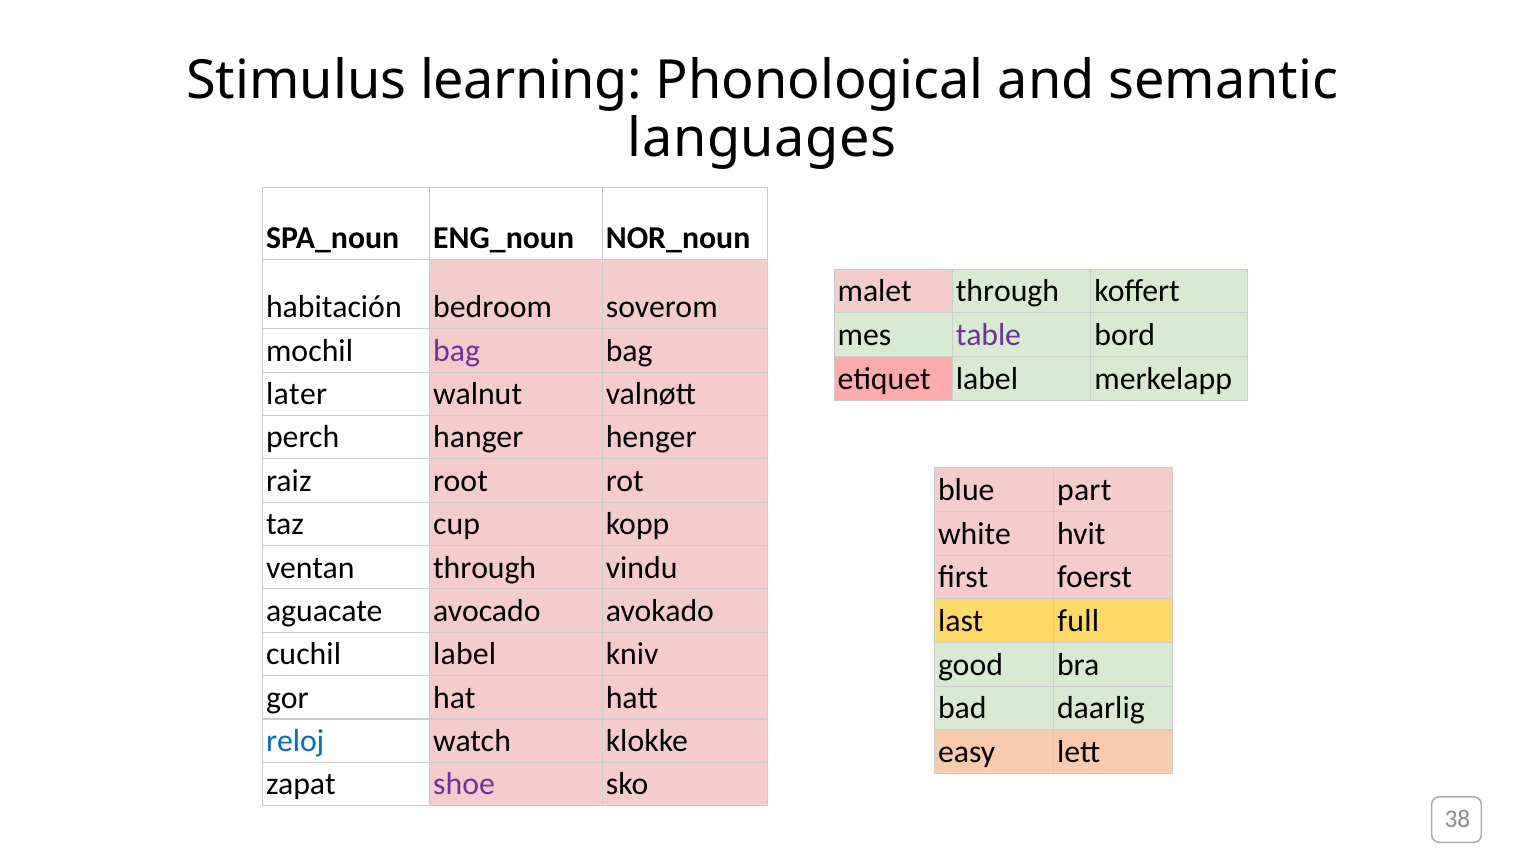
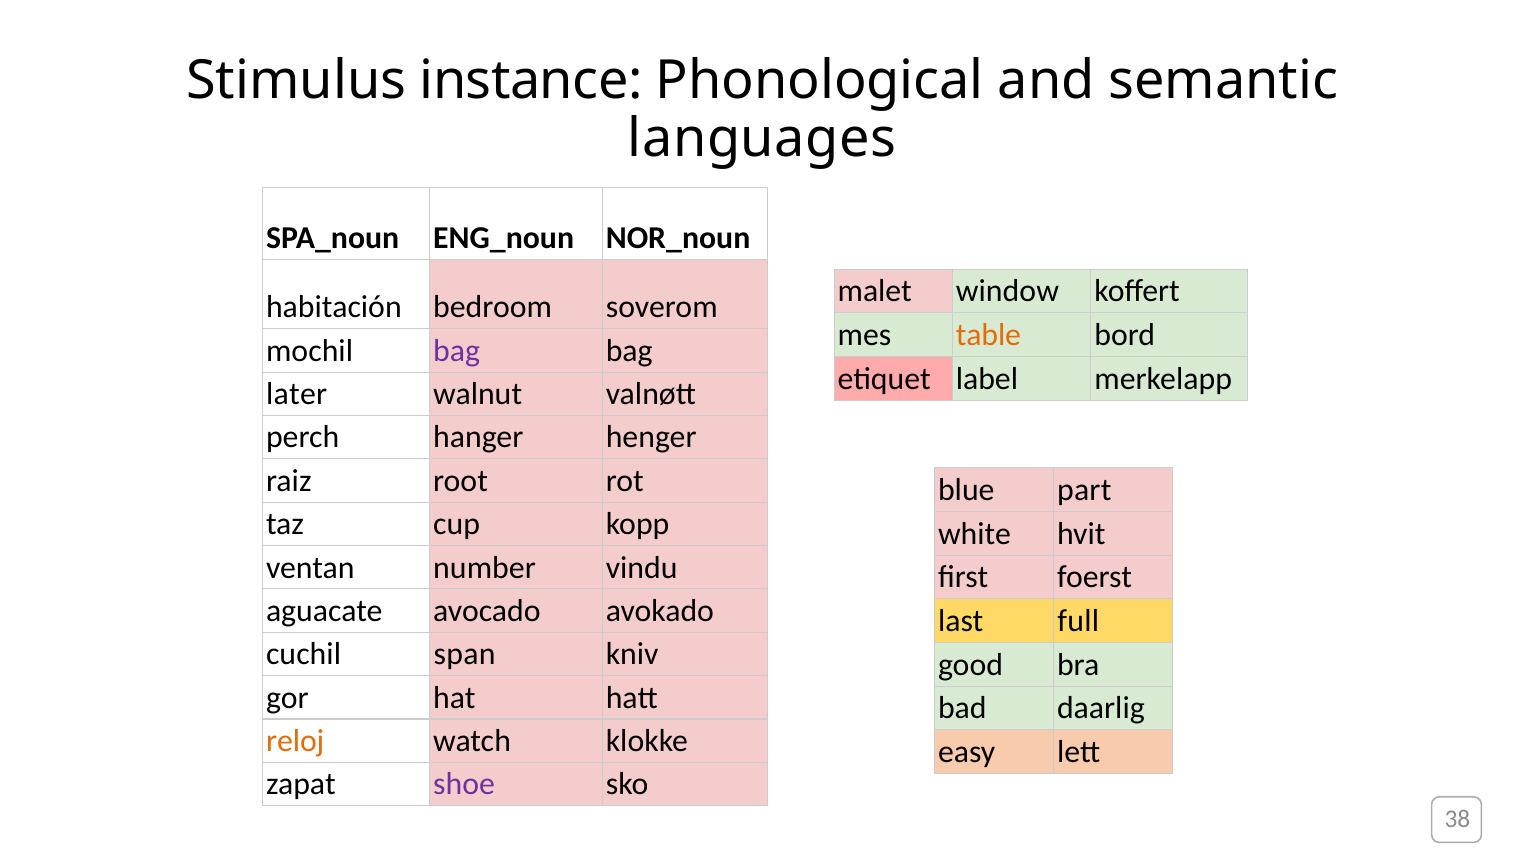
learning: learning -> instance
malet through: through -> window
table colour: purple -> orange
ventan through: through -> number
cuchil label: label -> span
reloj colour: blue -> orange
